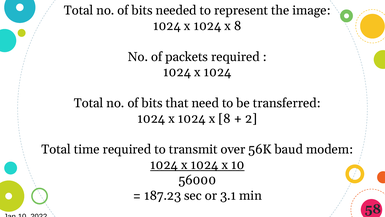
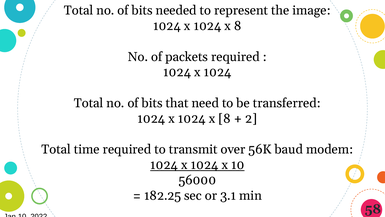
187.23: 187.23 -> 182.25
